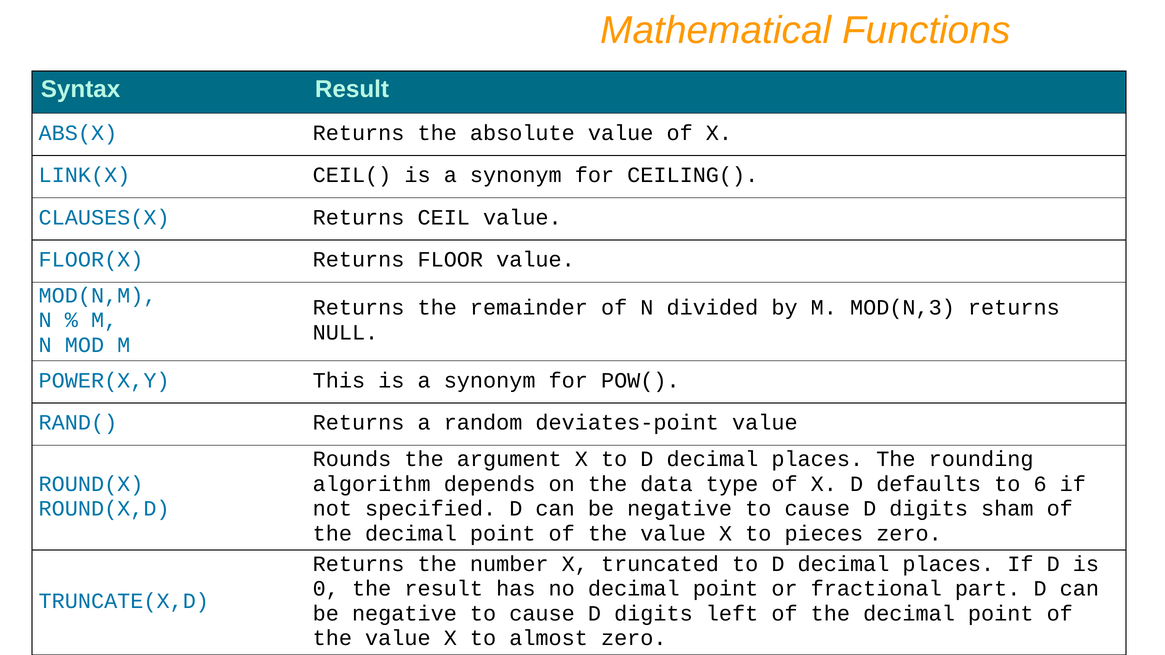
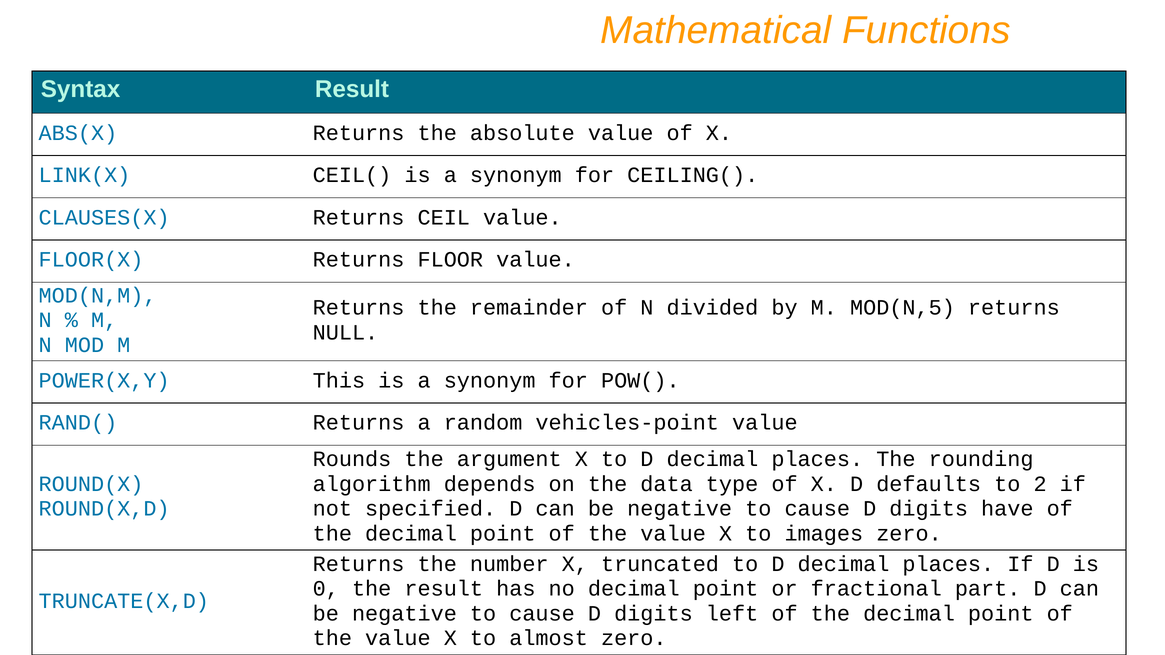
MOD(N,3: MOD(N,3 -> MOD(N,5
deviates-point: deviates-point -> vehicles-point
6: 6 -> 2
sham: sham -> have
pieces: pieces -> images
